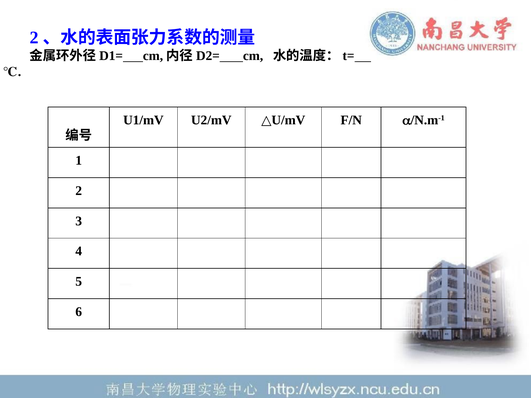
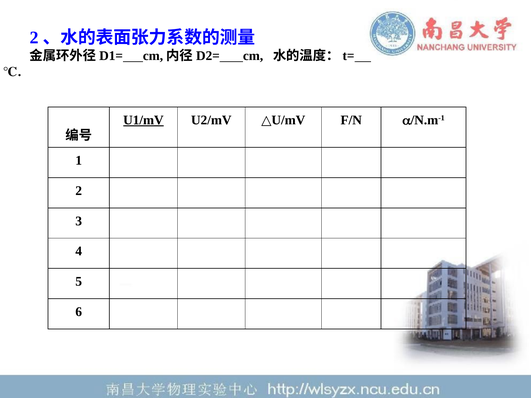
U1/mV underline: none -> present
